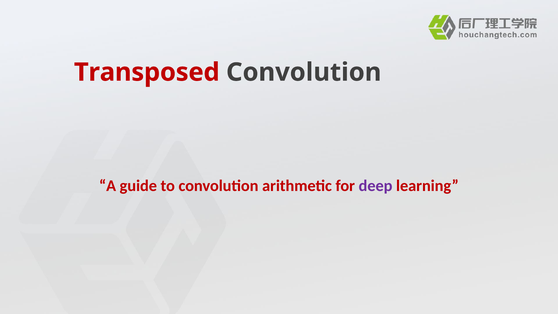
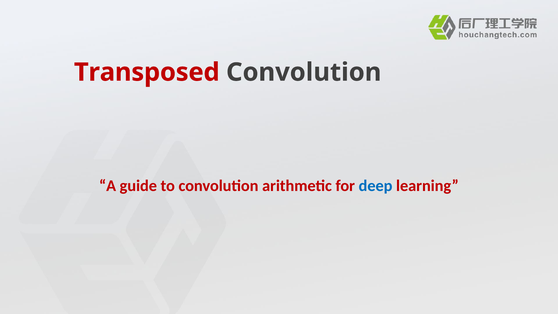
deep colour: purple -> blue
